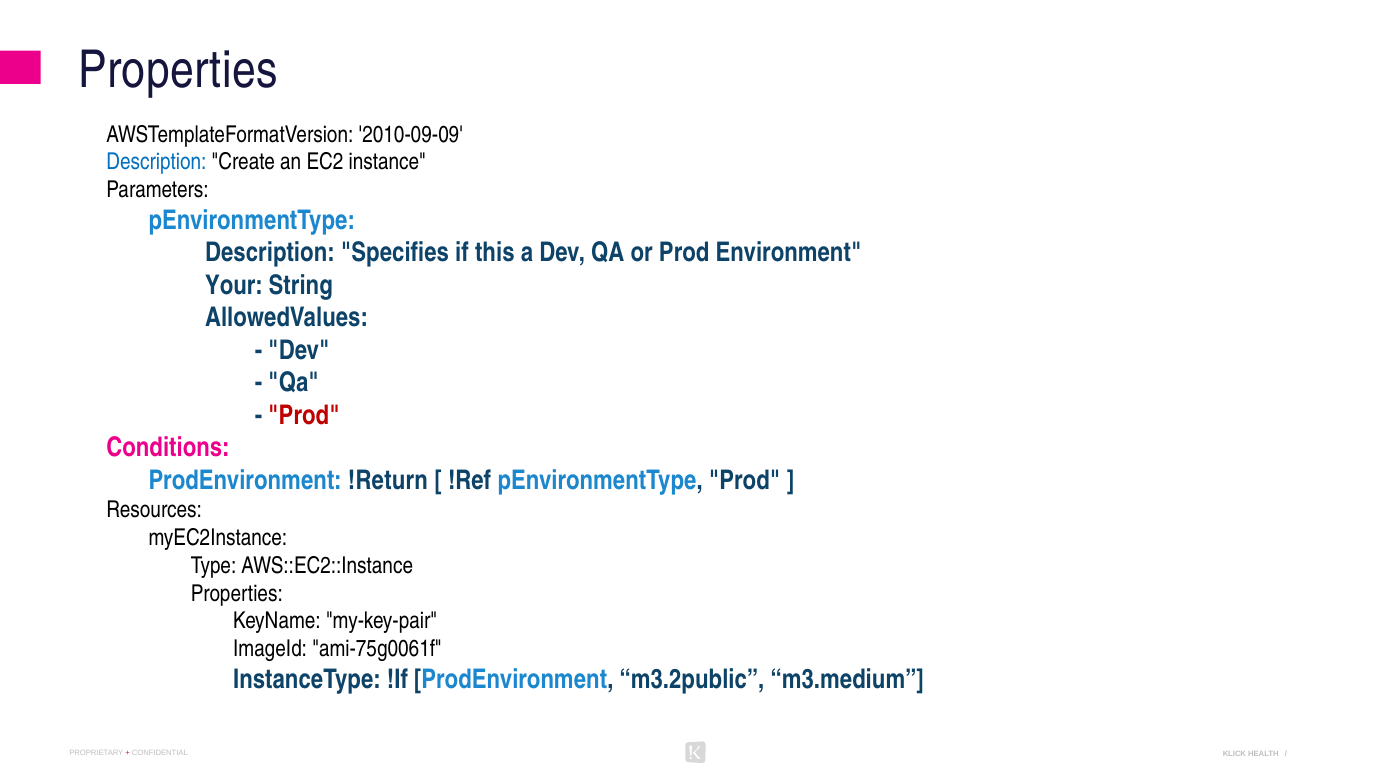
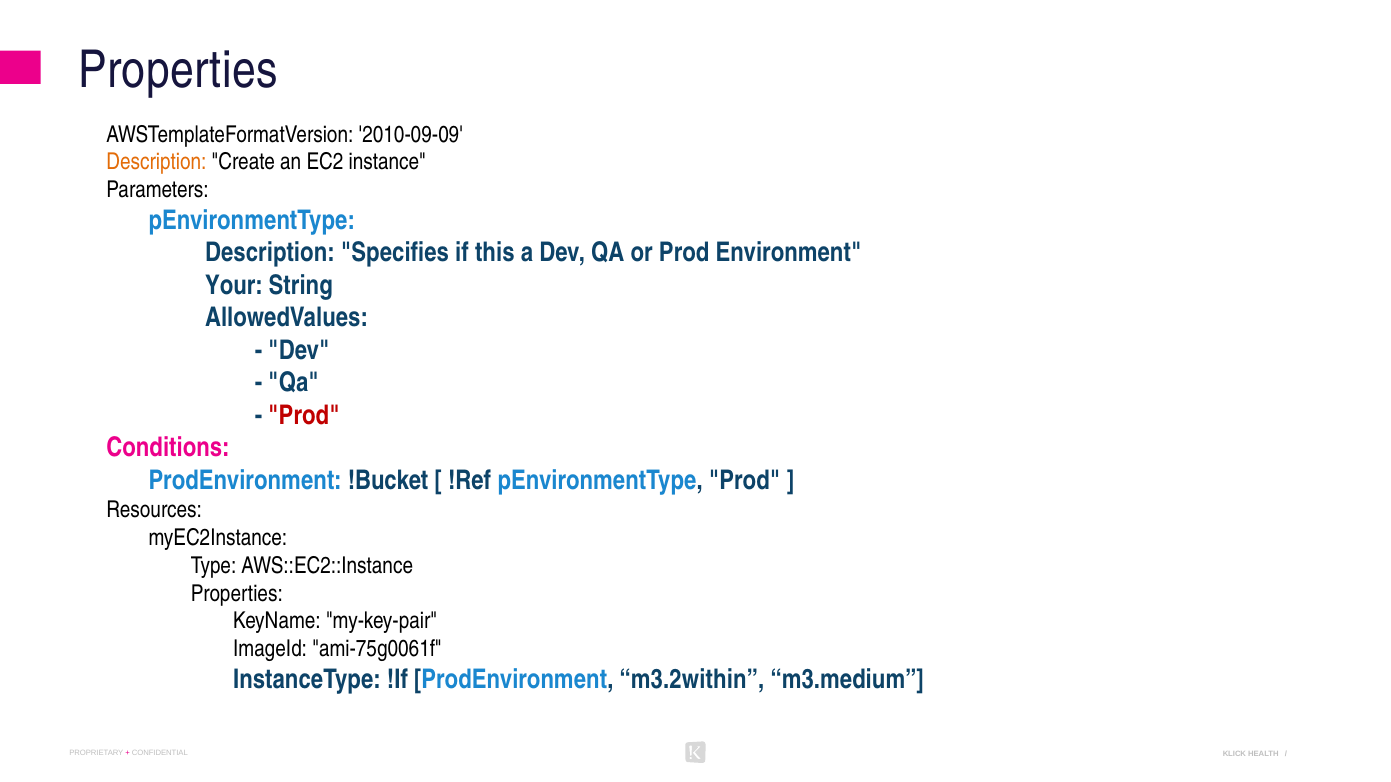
Description at (156, 162) colour: blue -> orange
!Return: !Return -> !Bucket
m3.2public: m3.2public -> m3.2within
